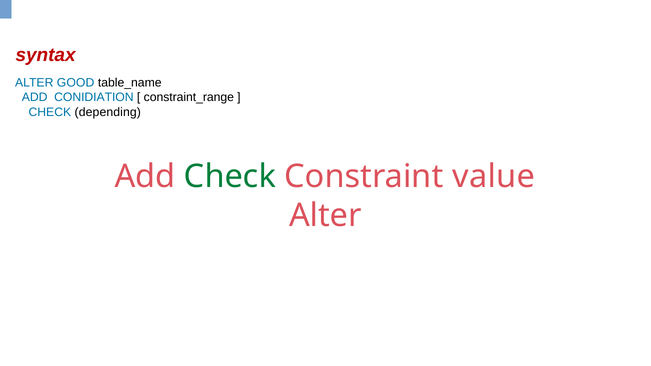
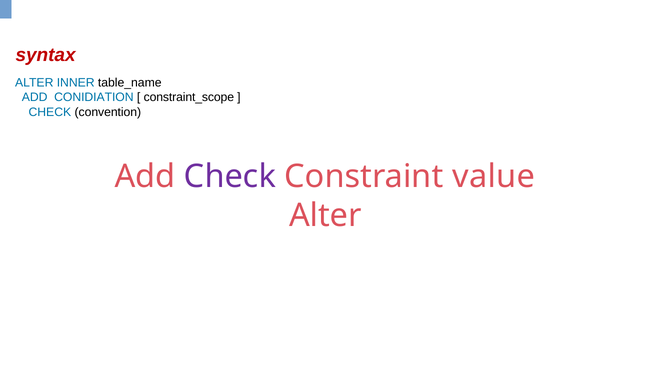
GOOD: GOOD -> INNER
constraint_range: constraint_range -> constraint_scope
depending: depending -> convention
Check at (230, 177) colour: green -> purple
